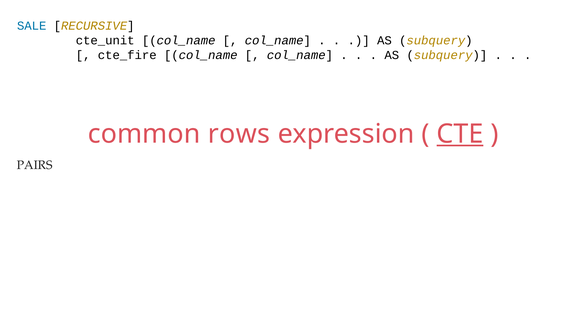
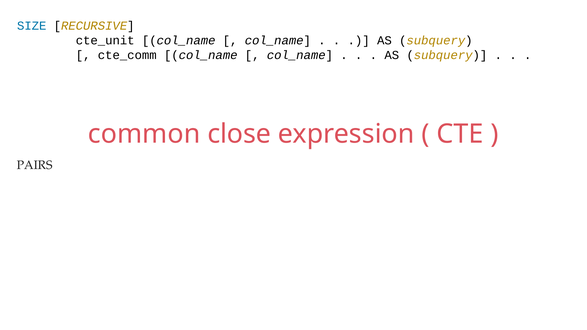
SALE: SALE -> SIZE
cte_fire: cte_fire -> cte_comm
rows: rows -> close
CTE underline: present -> none
